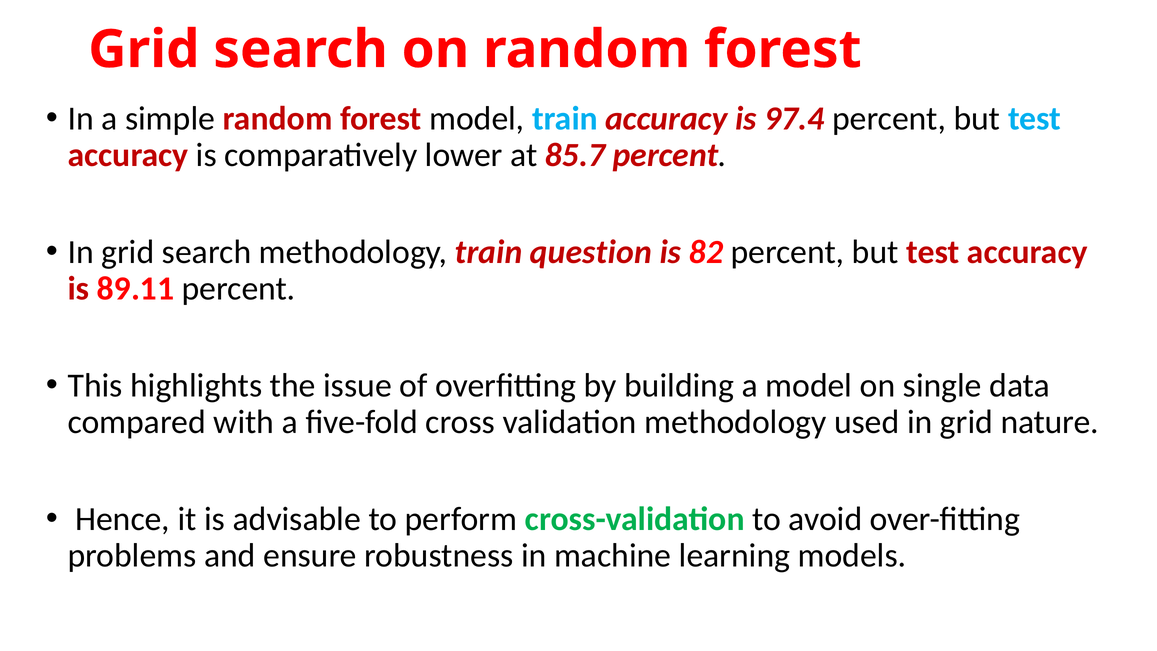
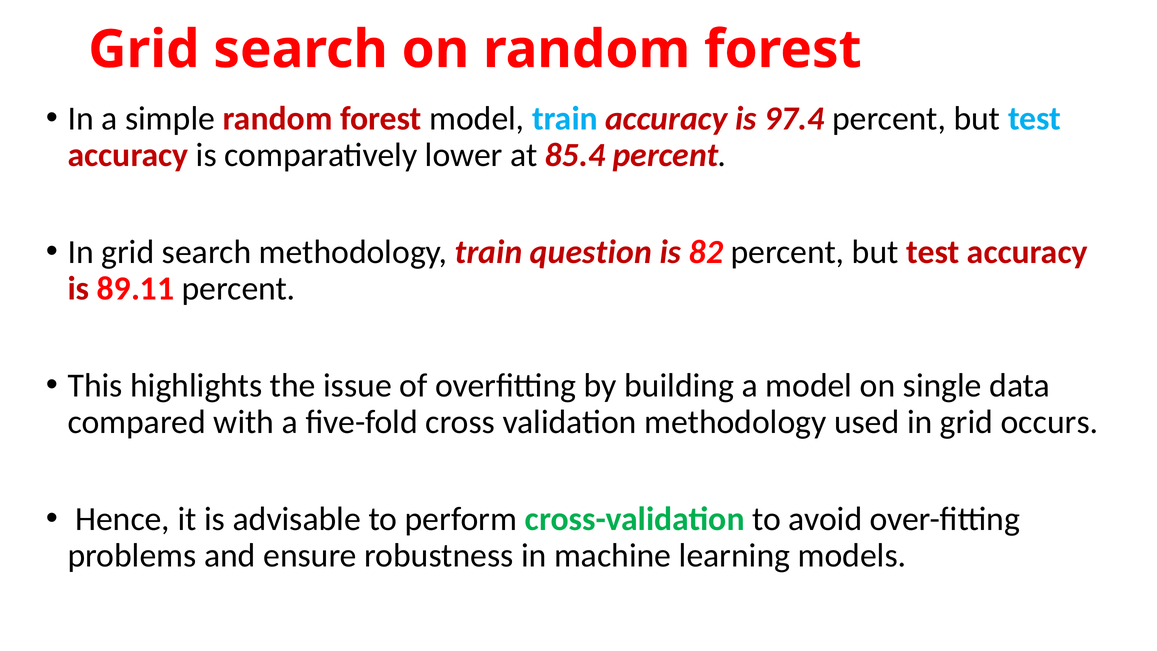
85.7: 85.7 -> 85.4
nature: nature -> occurs
